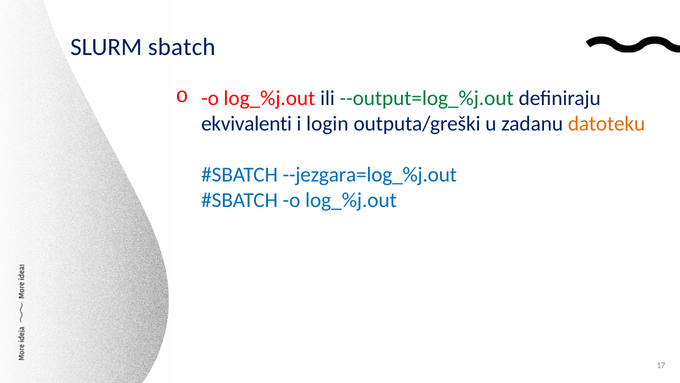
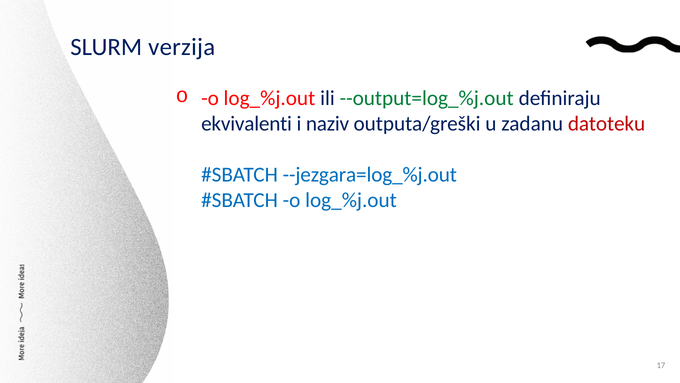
sbatch: sbatch -> verzija
login: login -> naziv
datoteku colour: orange -> red
